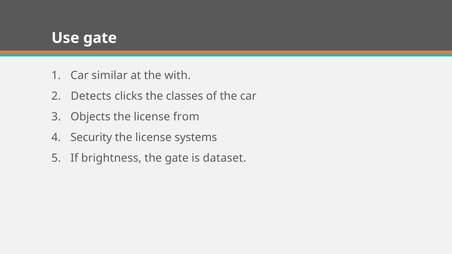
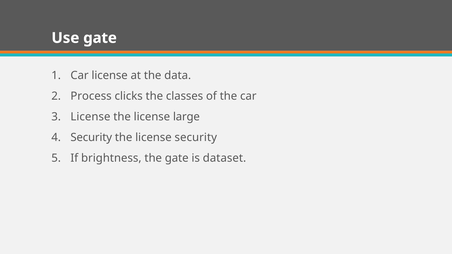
Car similar: similar -> license
with: with -> data
Detects: Detects -> Process
Objects at (90, 117): Objects -> License
from: from -> large
license systems: systems -> security
